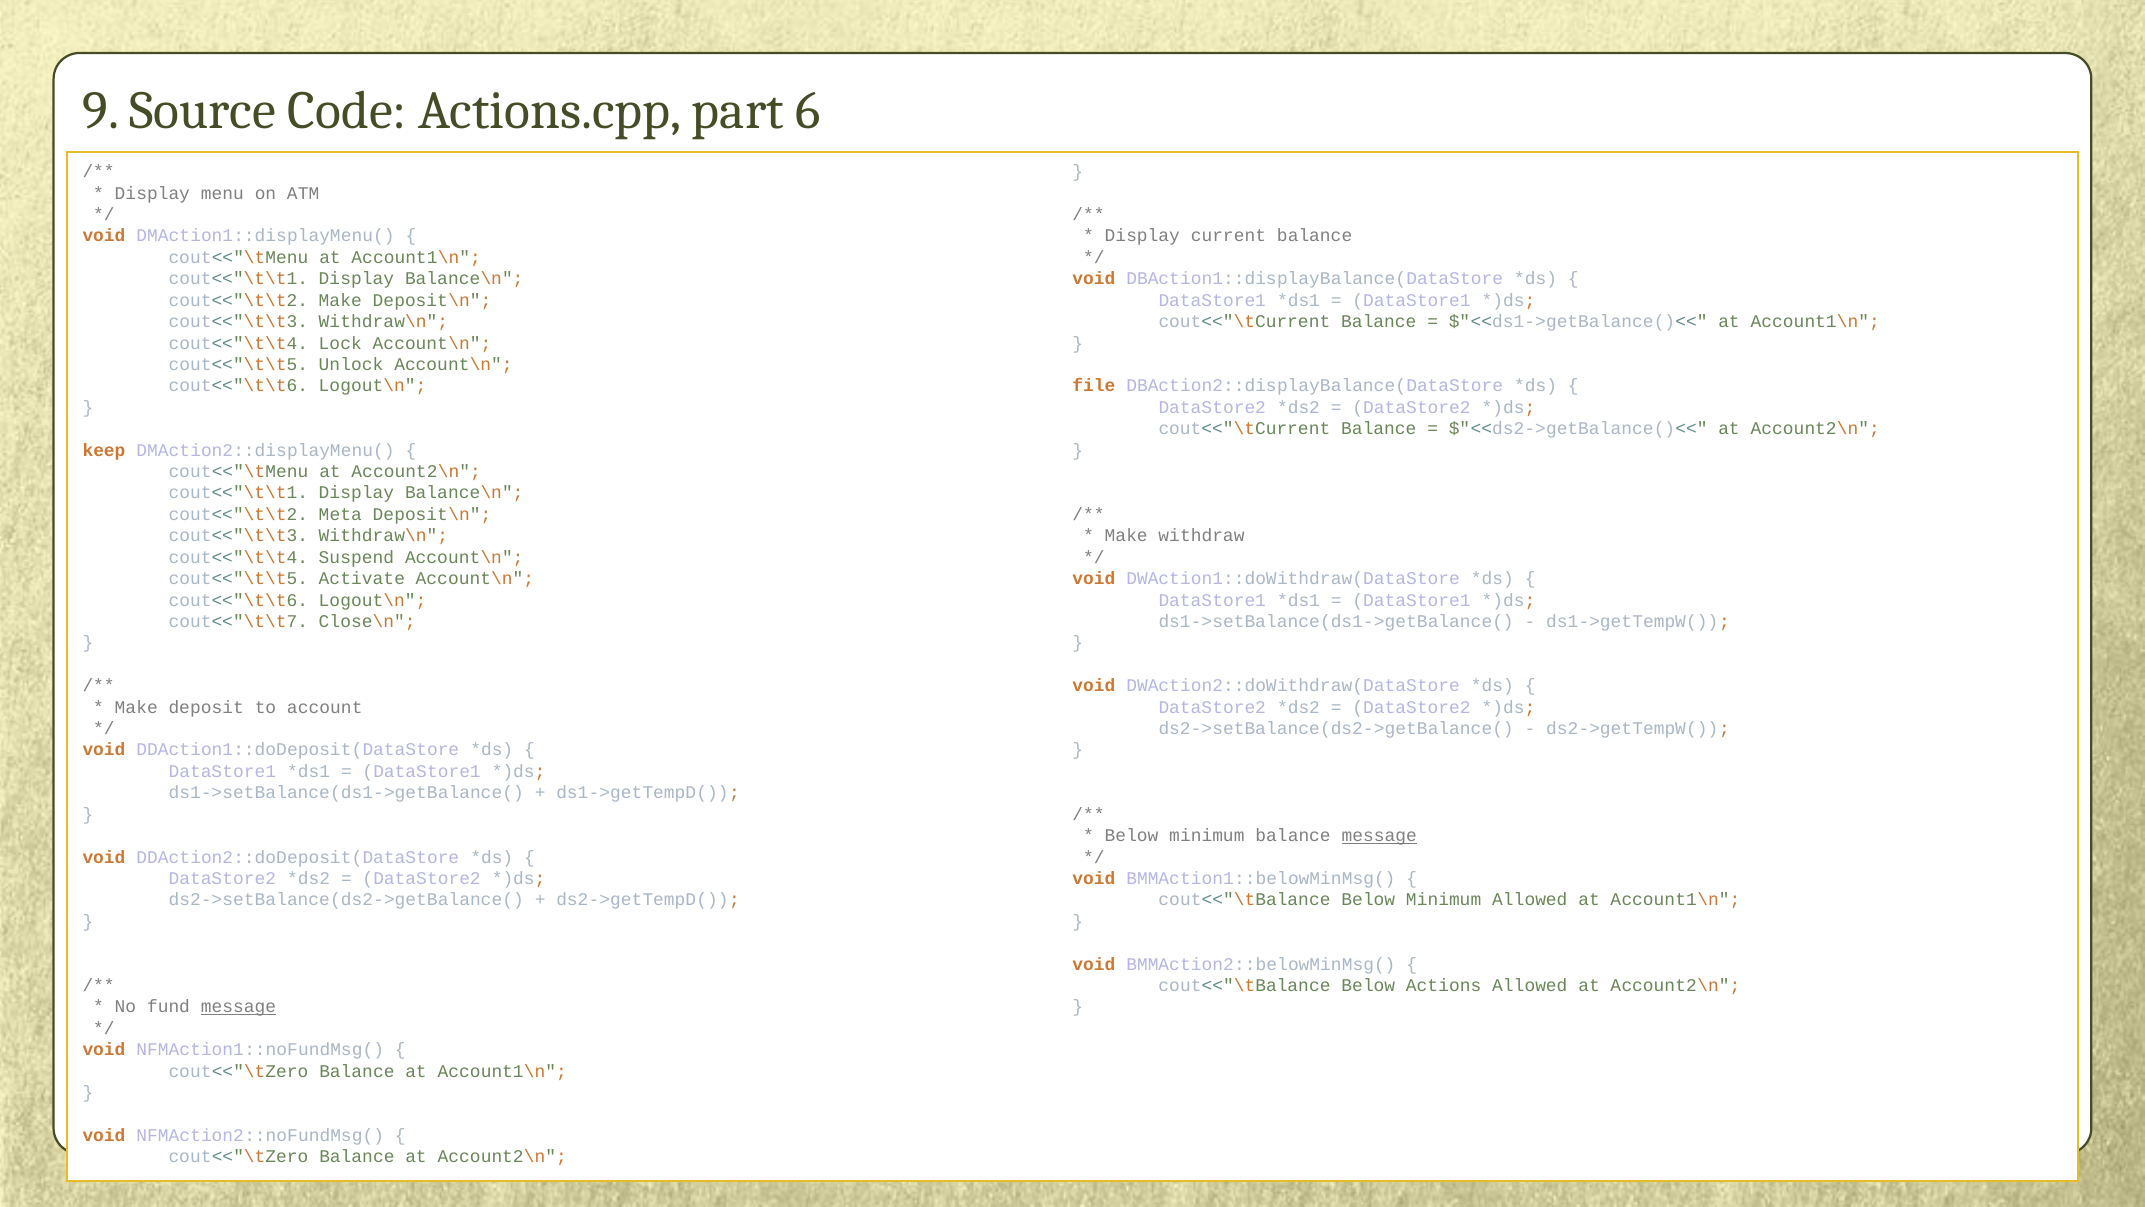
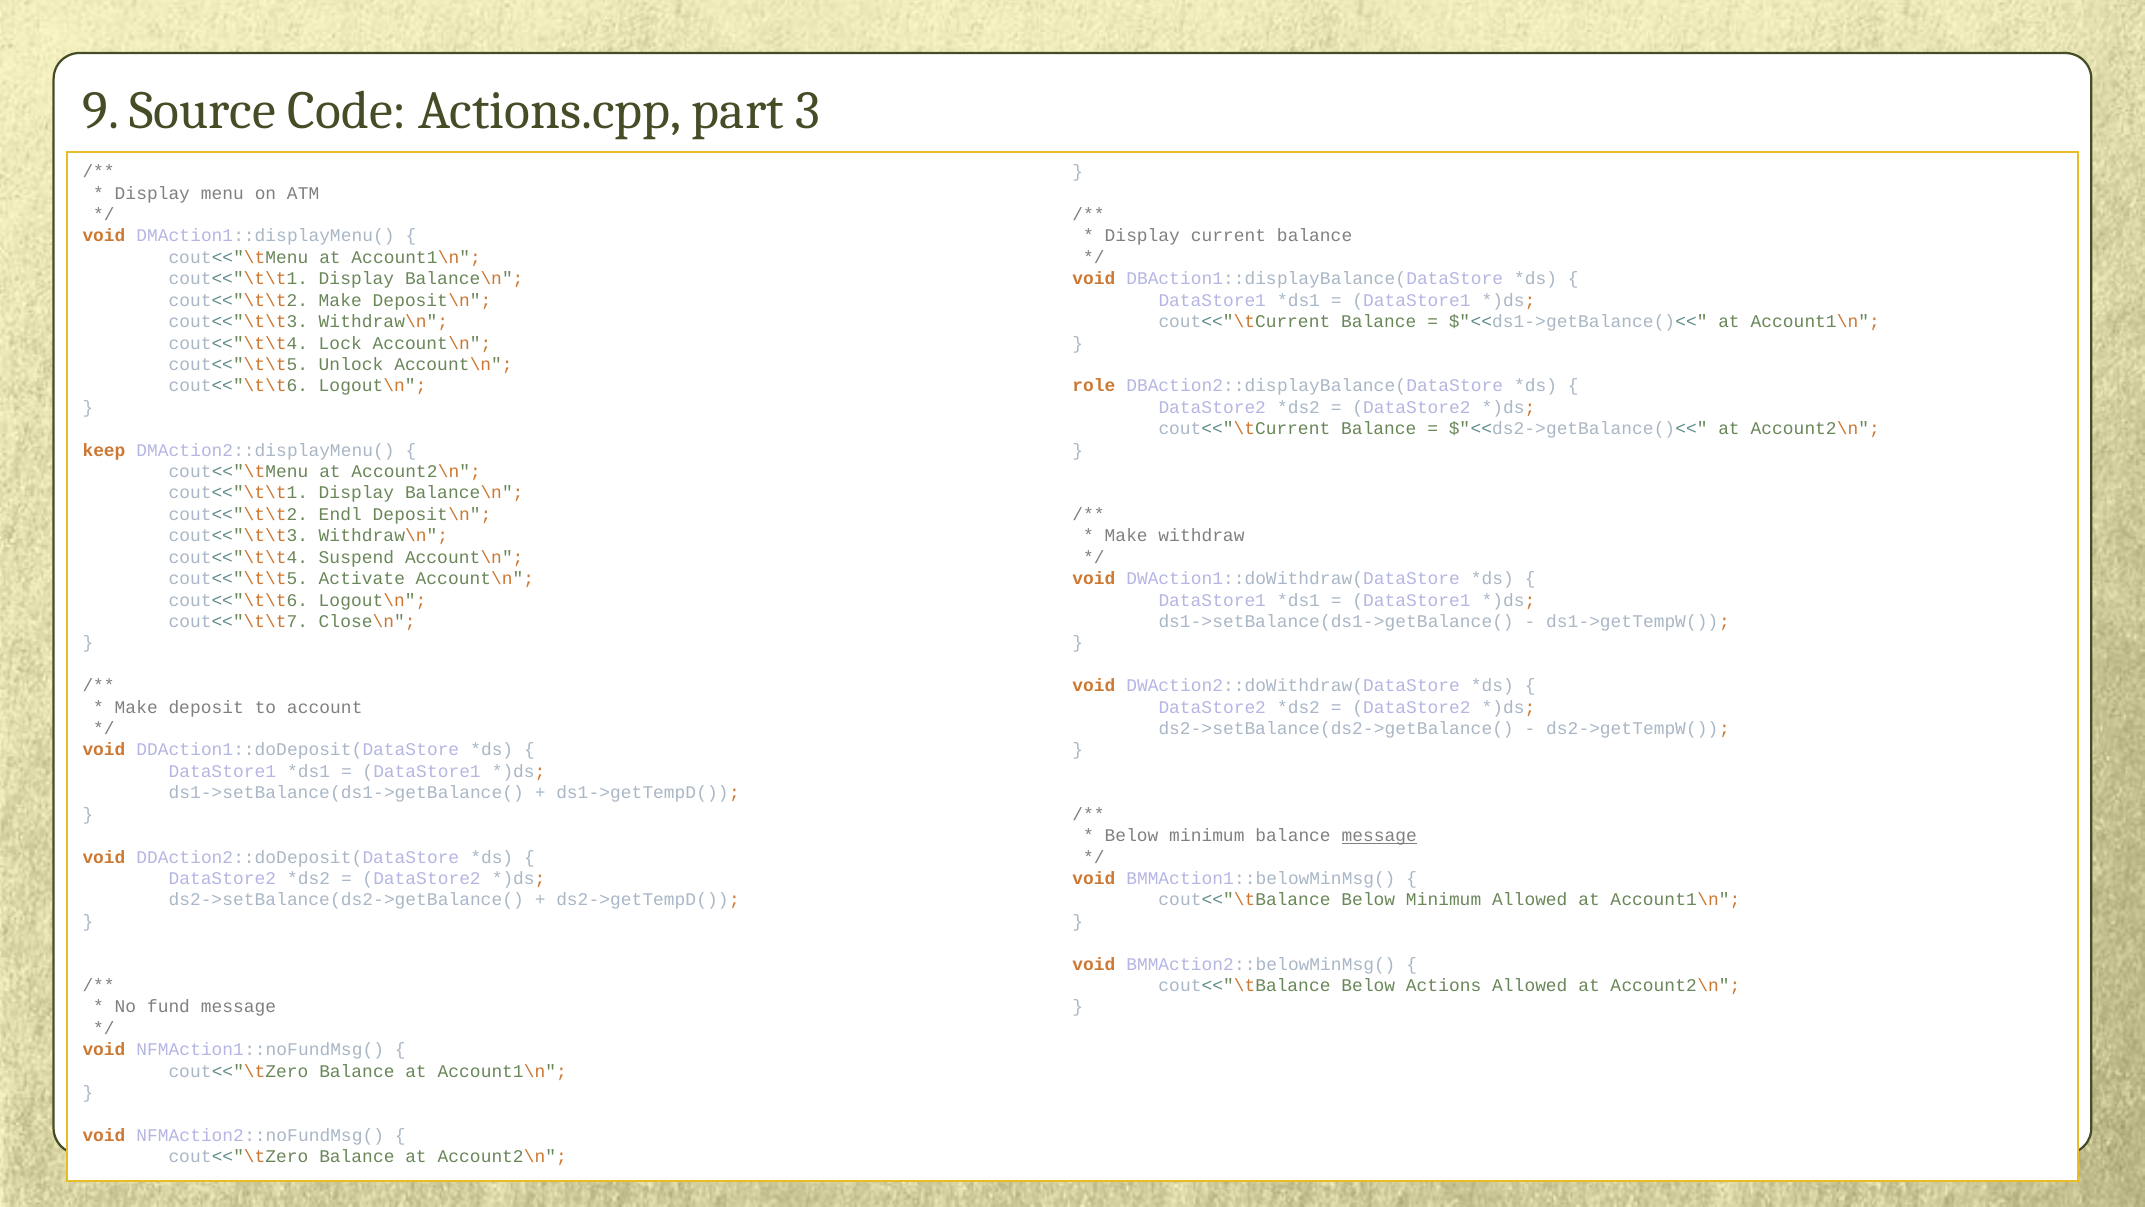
6: 6 -> 3
file: file -> role
Meta: Meta -> Endl
message at (239, 1007) underline: present -> none
